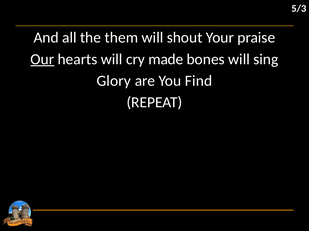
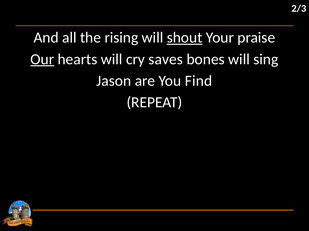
5/3: 5/3 -> 2/3
them: them -> rising
shout underline: none -> present
made: made -> saves
Glory: Glory -> Jason
